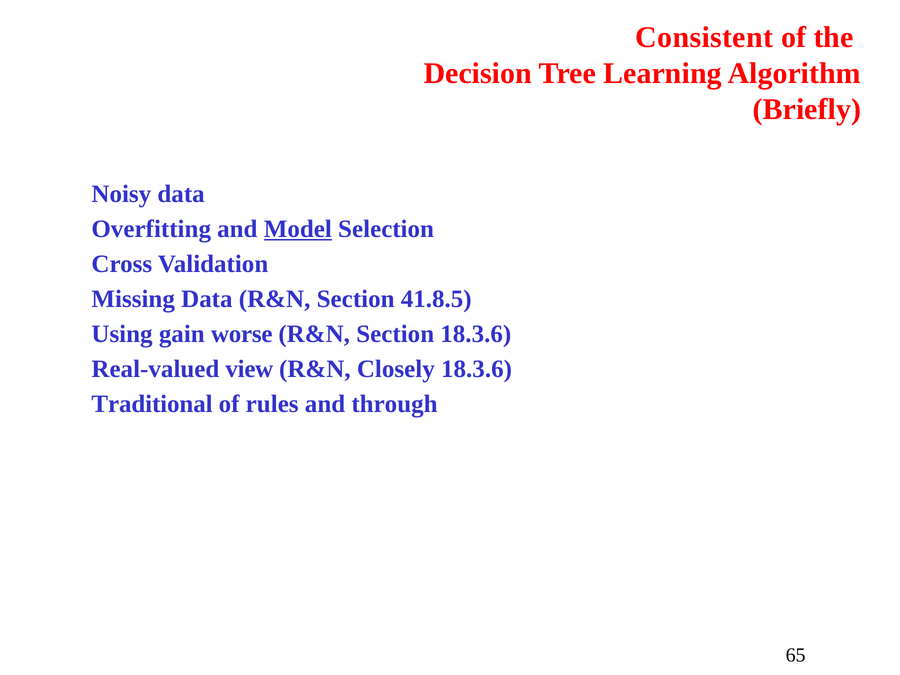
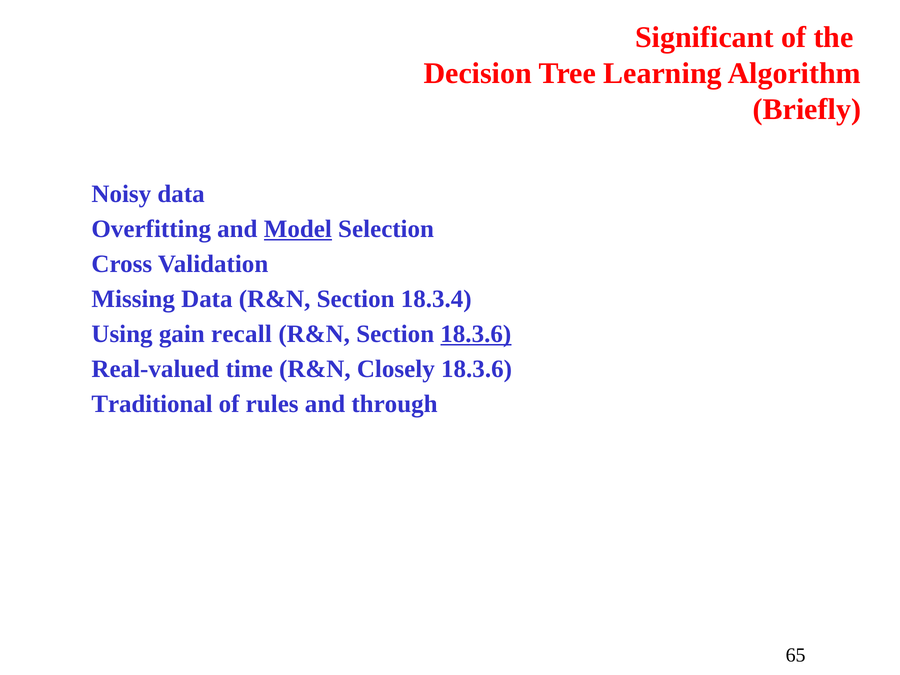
Consistent: Consistent -> Significant
41.8.5: 41.8.5 -> 18.3.4
worse: worse -> recall
18.3.6 at (476, 334) underline: none -> present
view: view -> time
